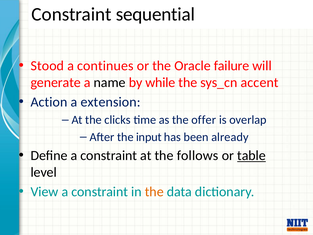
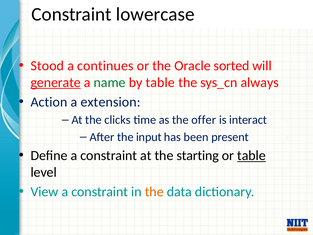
sequential: sequential -> lowercase
failure: failure -> sorted
generate underline: none -> present
name colour: black -> green
by while: while -> table
accent: accent -> always
overlap: overlap -> interact
already: already -> present
follows: follows -> starting
